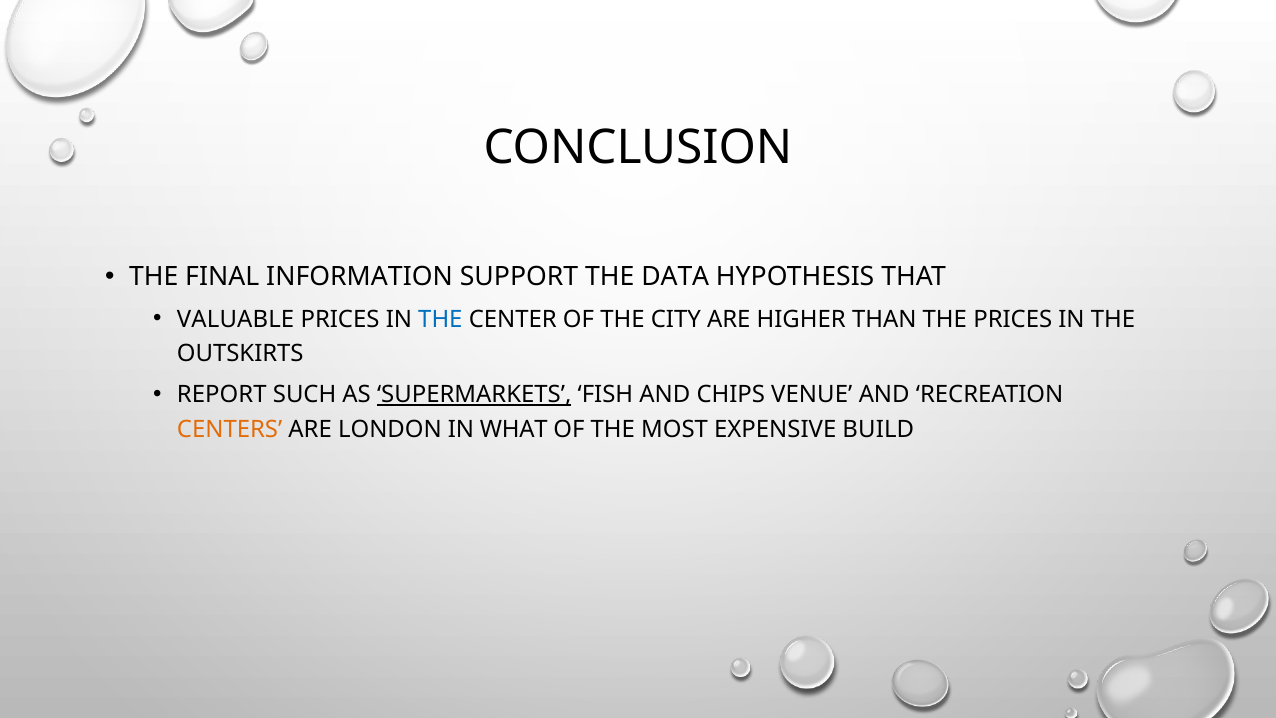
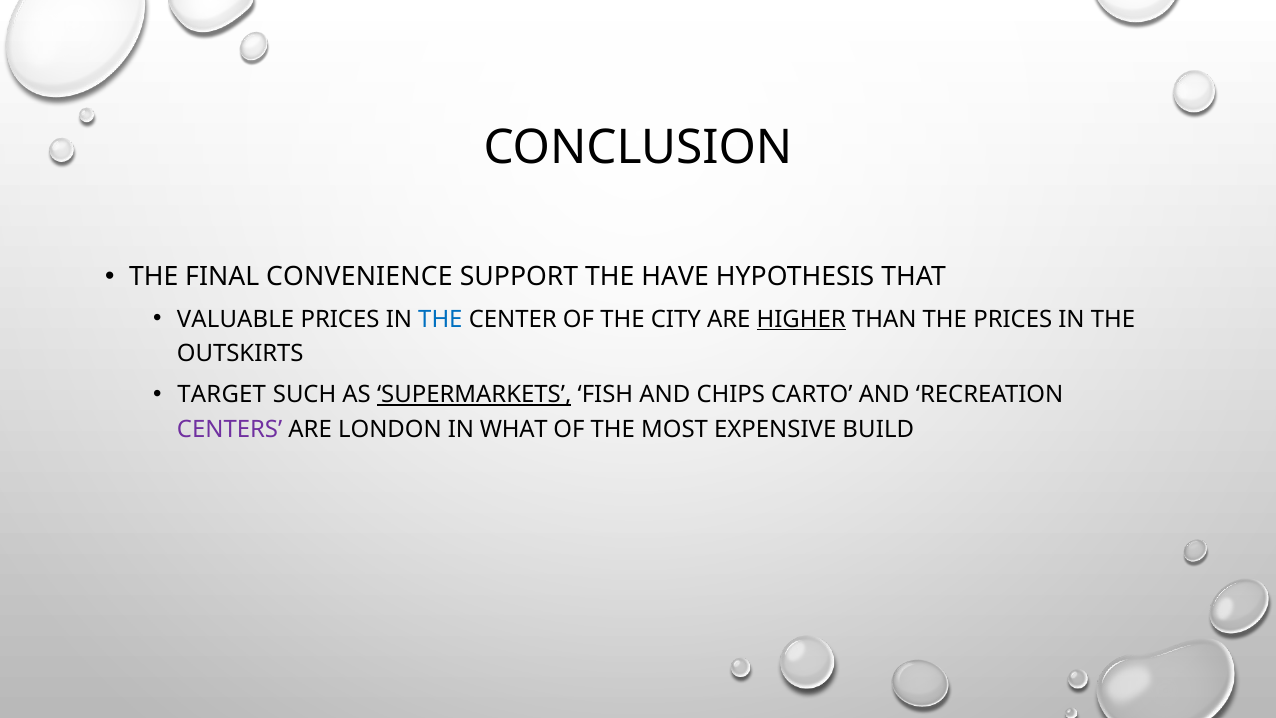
INFORMATION: INFORMATION -> CONVENIENCE
DATA: DATA -> HAVE
HIGHER underline: none -> present
REPORT: REPORT -> TARGET
VENUE: VENUE -> CARTO
CENTERS colour: orange -> purple
